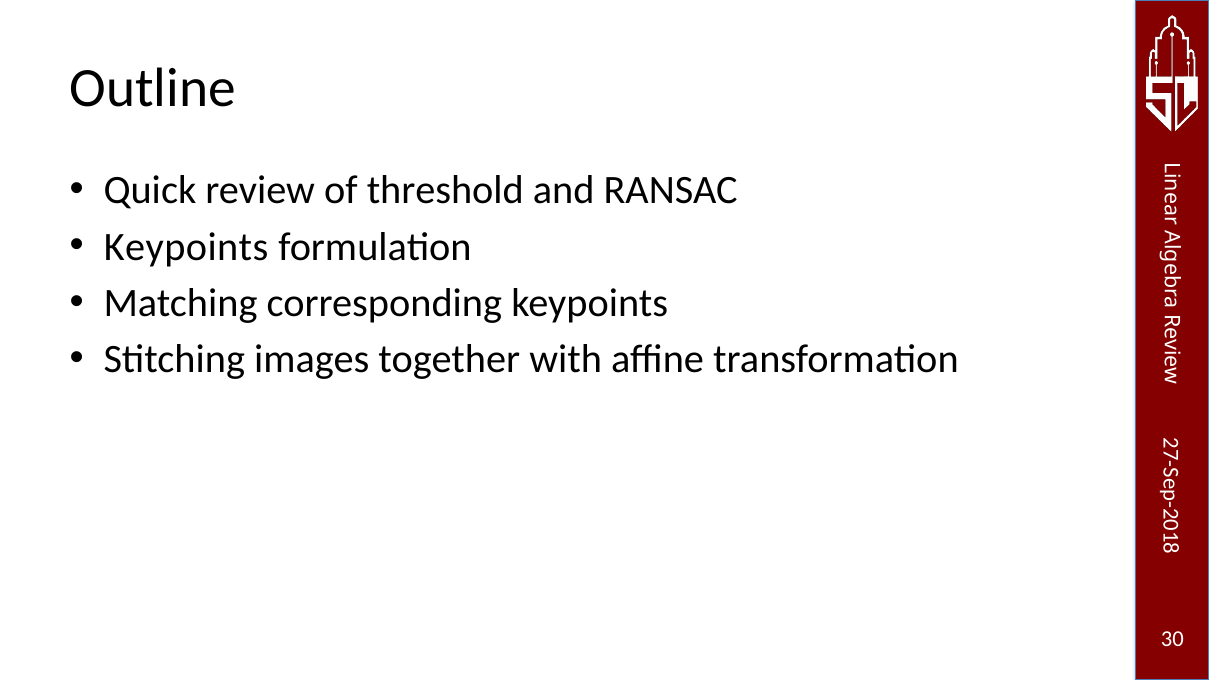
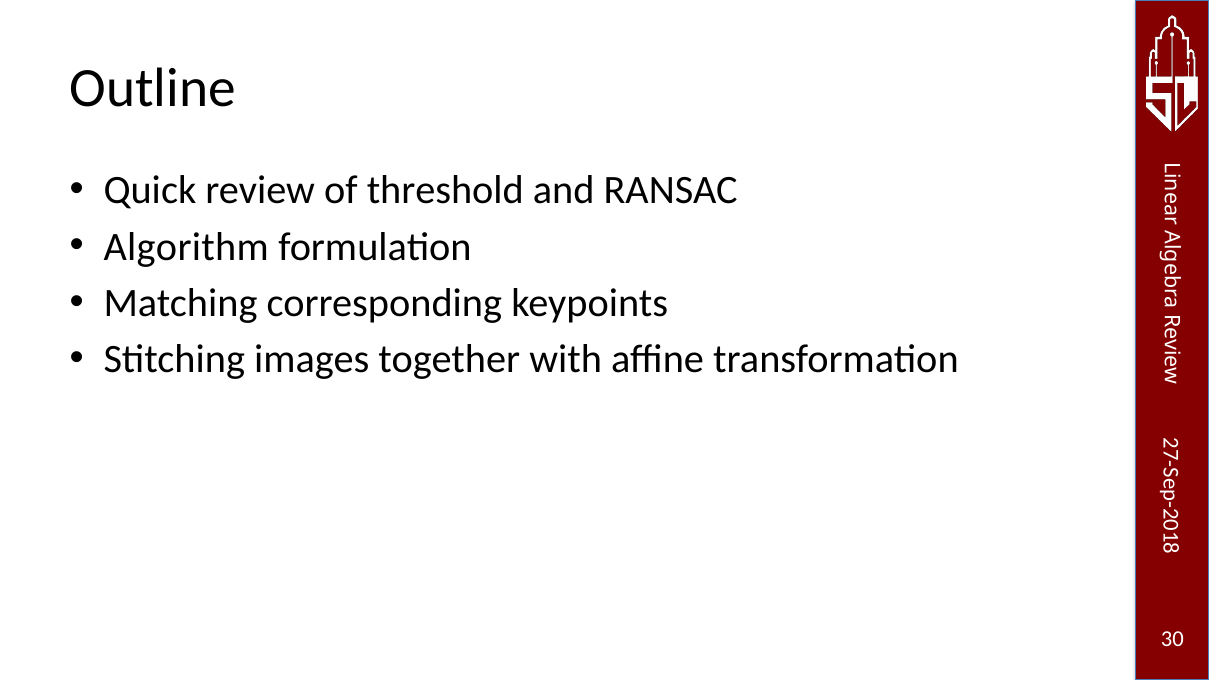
Keypoints at (186, 247): Keypoints -> Algorithm
